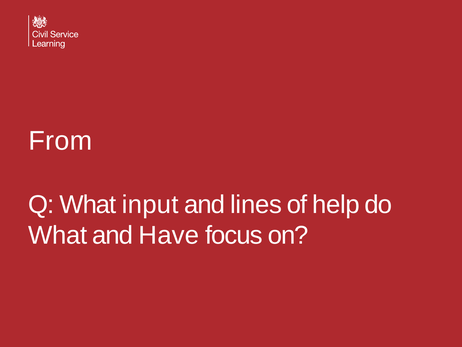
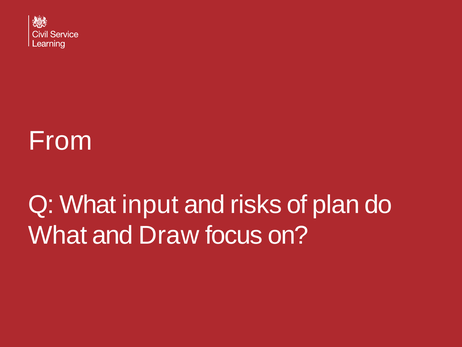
lines: lines -> risks
help: help -> plan
Have: Have -> Draw
